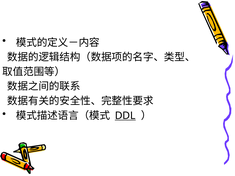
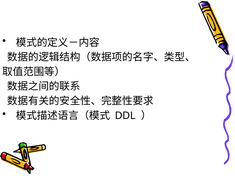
DDL underline: present -> none
